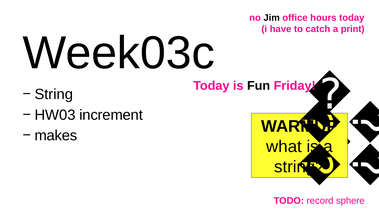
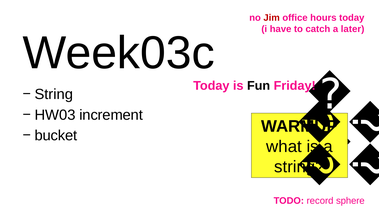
Jim colour: black -> red
print: print -> later
makes: makes -> bucket
